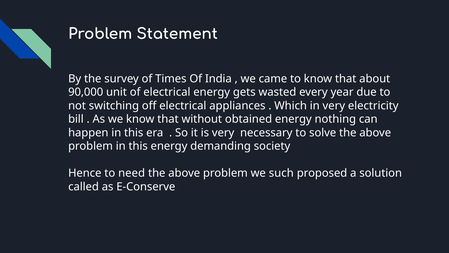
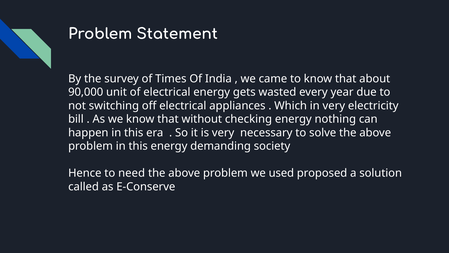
obtained: obtained -> checking
such: such -> used
